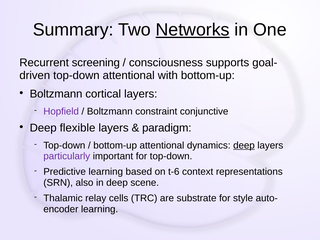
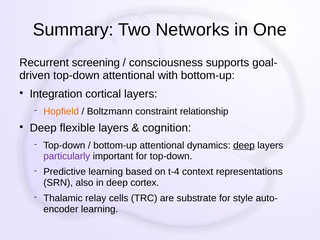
Networks underline: present -> none
Boltzmann at (56, 94): Boltzmann -> Integration
Hopfield colour: purple -> orange
conjunctive: conjunctive -> relationship
paradigm: paradigm -> cognition
t-6: t-6 -> t-4
scene: scene -> cortex
